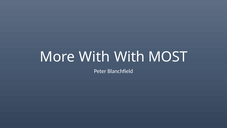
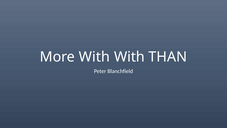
MOST: MOST -> THAN
